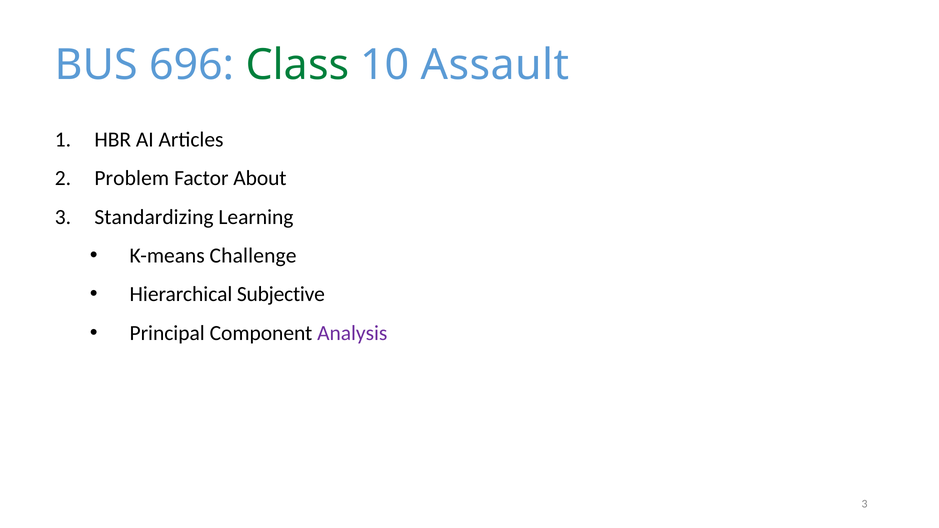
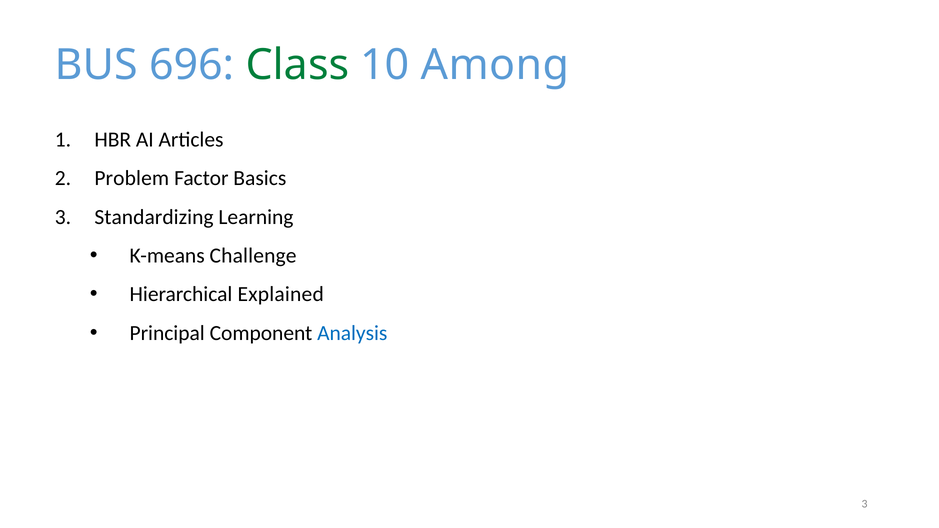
Assault: Assault -> Among
About: About -> Basics
Subjective: Subjective -> Explained
Analysis colour: purple -> blue
